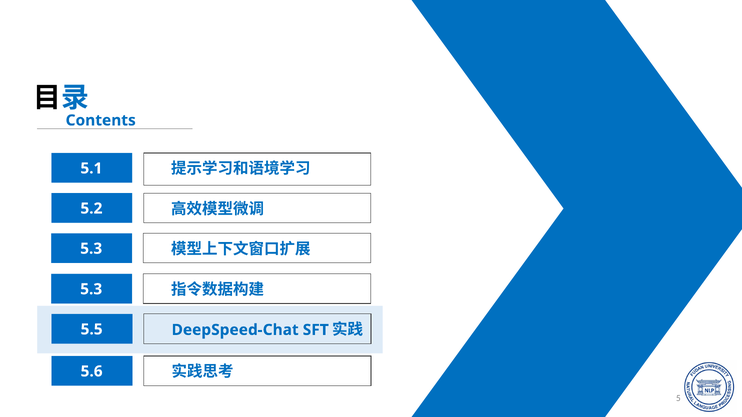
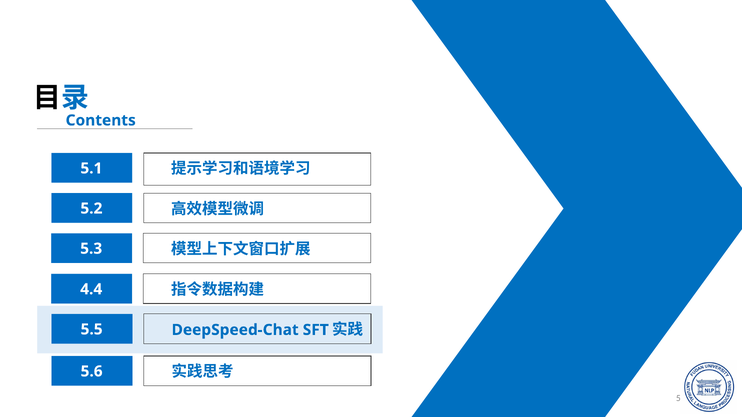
5.3 at (91, 289): 5.3 -> 4.4
